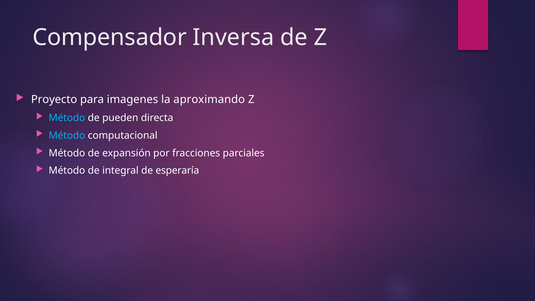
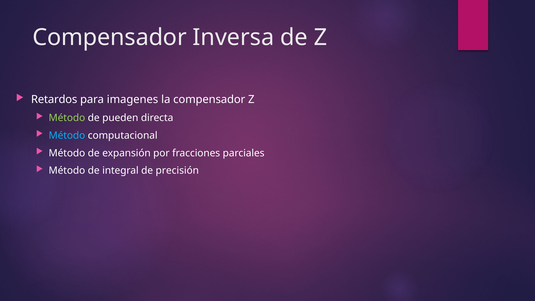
Proyecto: Proyecto -> Retardos
la aproximando: aproximando -> compensador
Método at (67, 118) colour: light blue -> light green
esperaría: esperaría -> precisión
